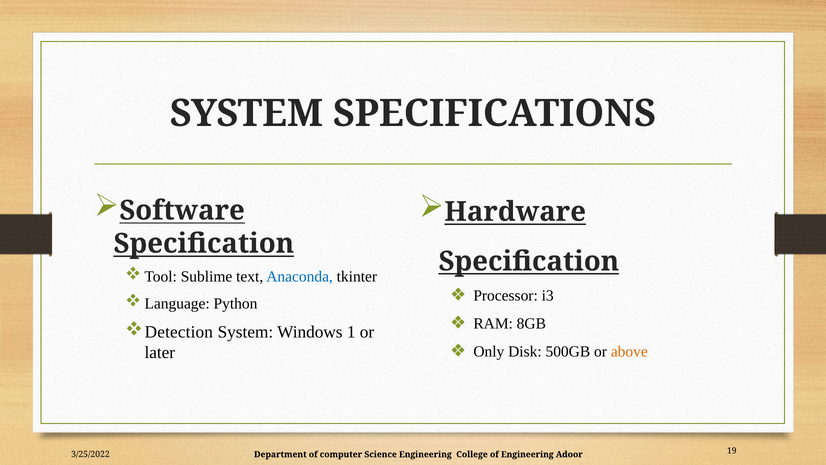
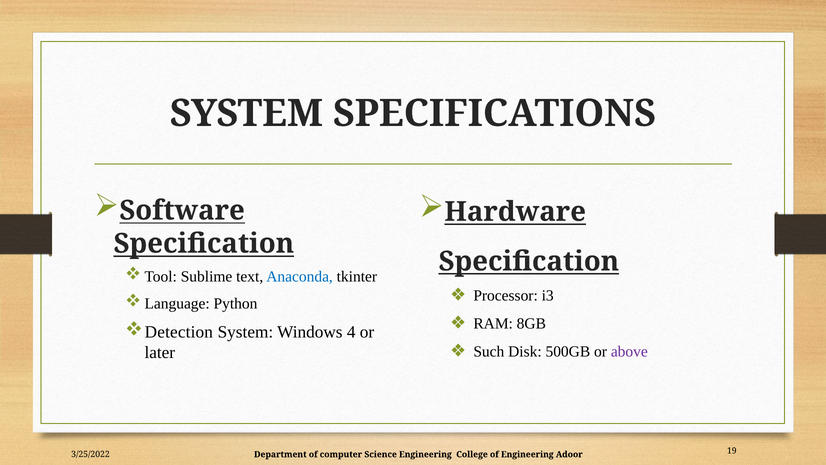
1: 1 -> 4
Only: Only -> Such
above colour: orange -> purple
